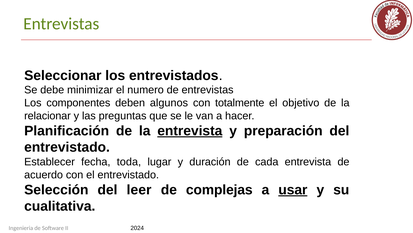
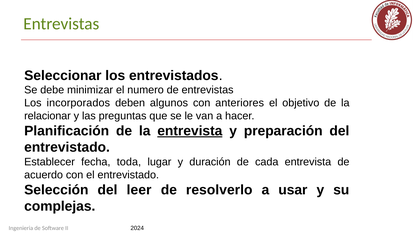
componentes: componentes -> incorporados
totalmente: totalmente -> anteriores
complejas: complejas -> resolverlo
usar underline: present -> none
cualitativa: cualitativa -> complejas
